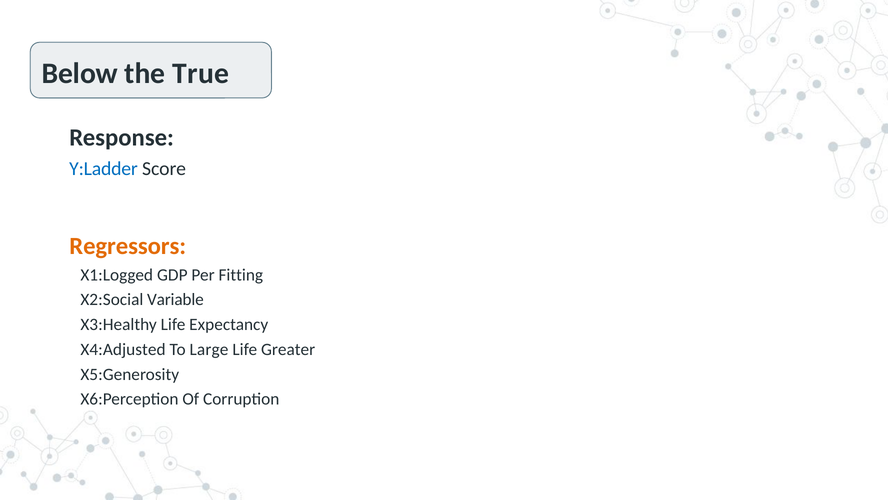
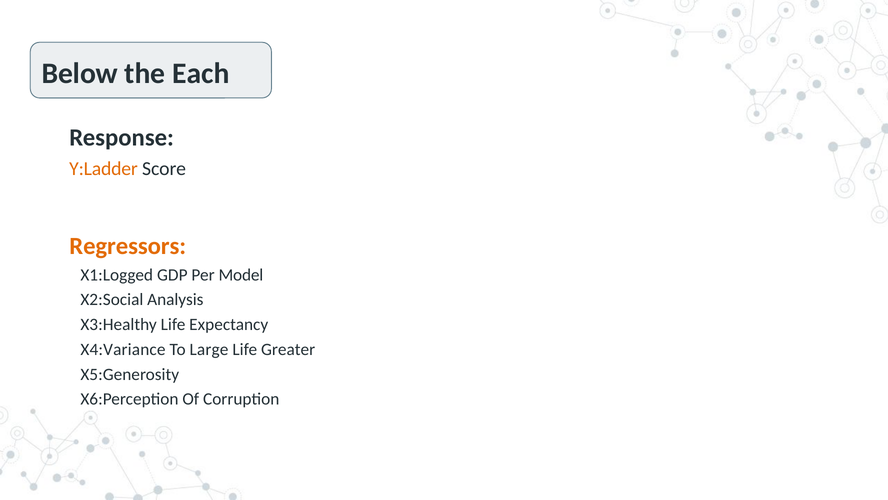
True: True -> Each
Y:Ladder colour: blue -> orange
Fitting: Fitting -> Model
Variable: Variable -> Analysis
X4:Adjusted: X4:Adjusted -> X4:Variance
